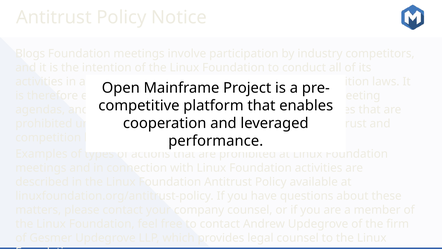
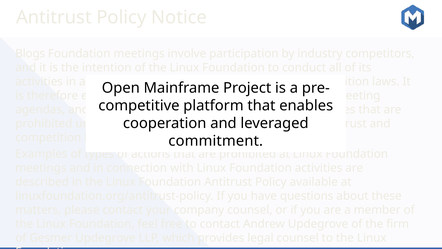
performance: performance -> commitment
